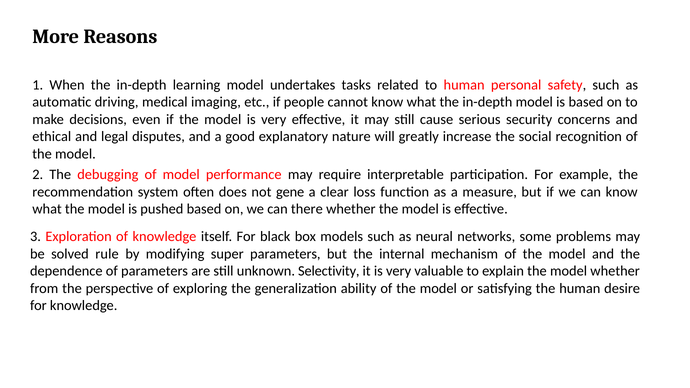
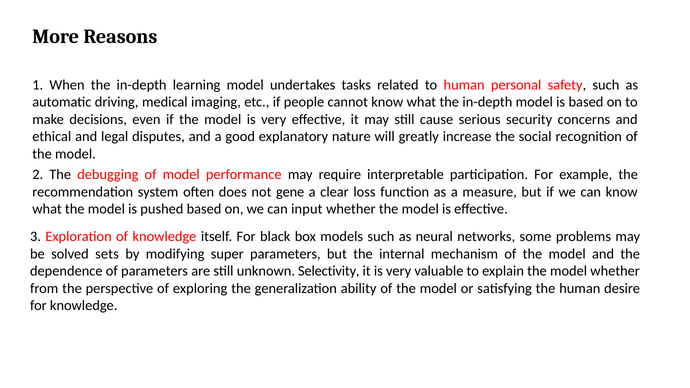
there: there -> input
rule: rule -> sets
